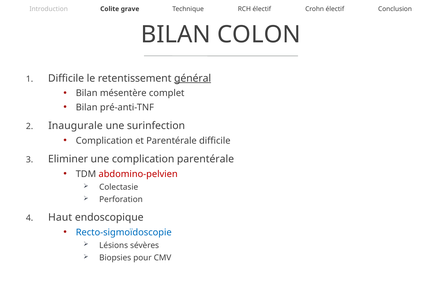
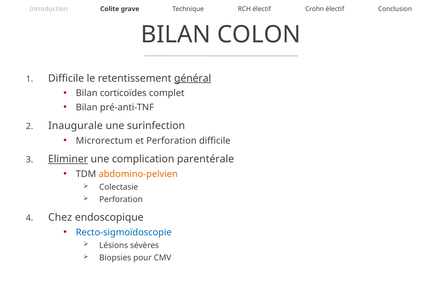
mésentère: mésentère -> corticoïdes
Complication at (104, 141): Complication -> Microrectum
et Parentérale: Parentérale -> Perforation
Eliminer underline: none -> present
abdomino-pelvien colour: red -> orange
Haut: Haut -> Chez
